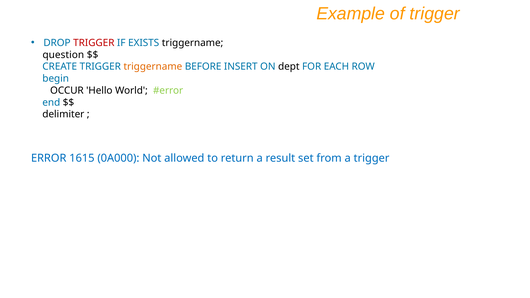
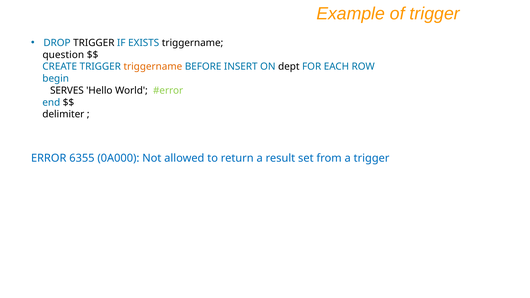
TRIGGER at (94, 43) colour: red -> black
OCCUR: OCCUR -> SERVES
1615: 1615 -> 6355
